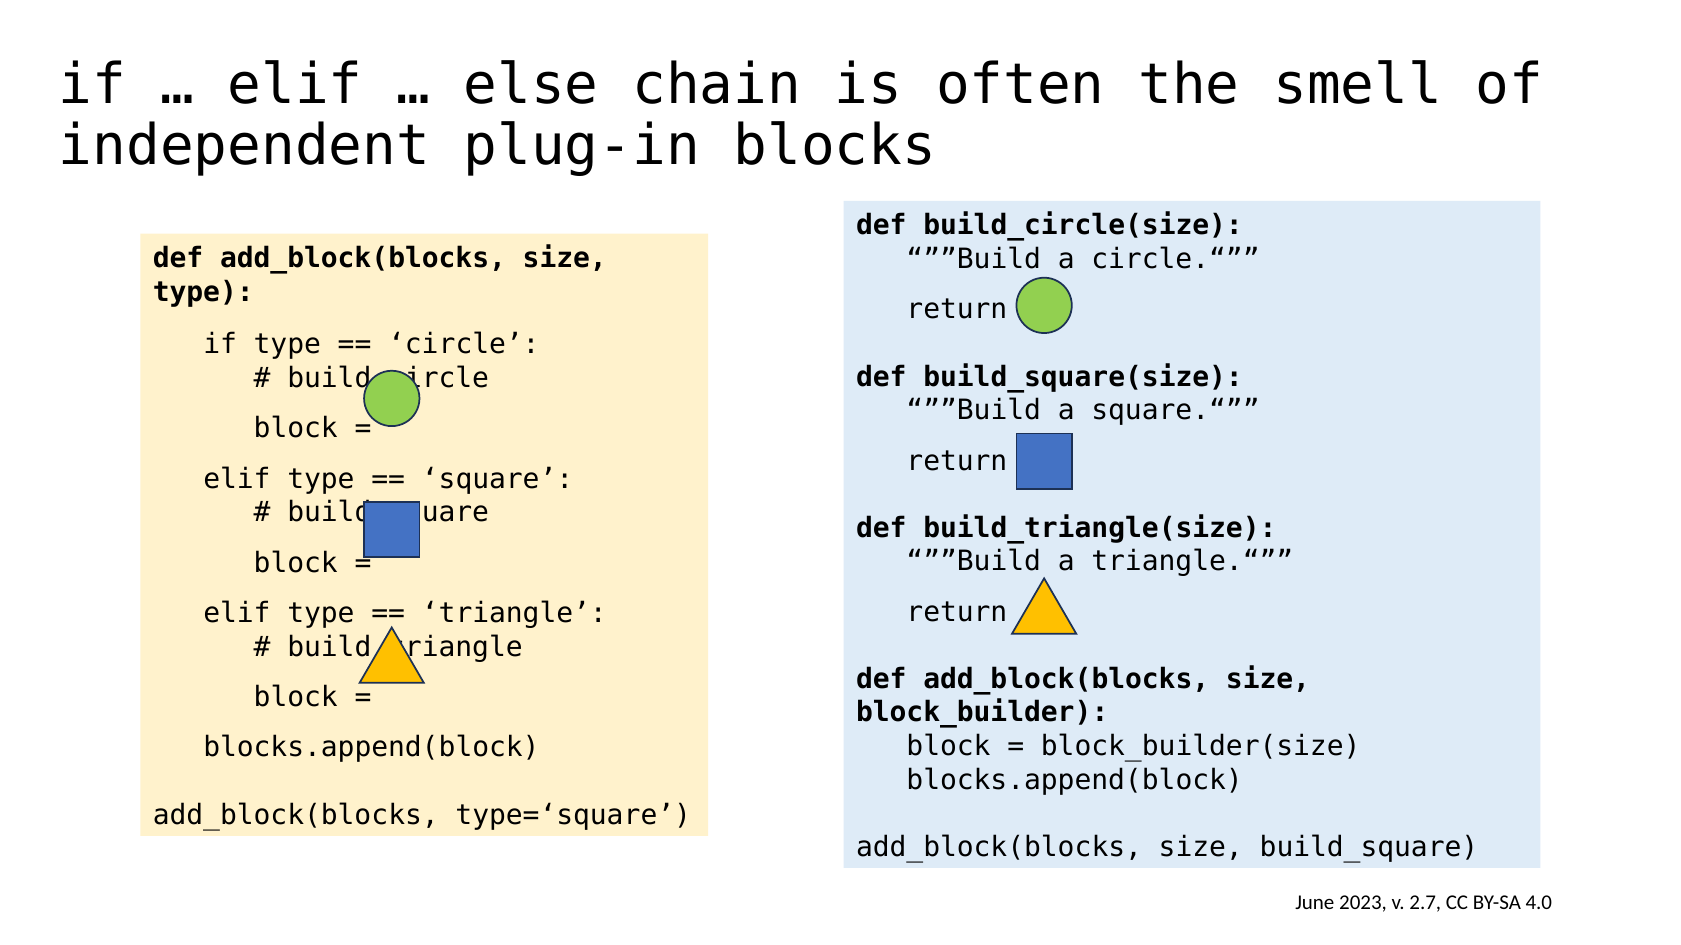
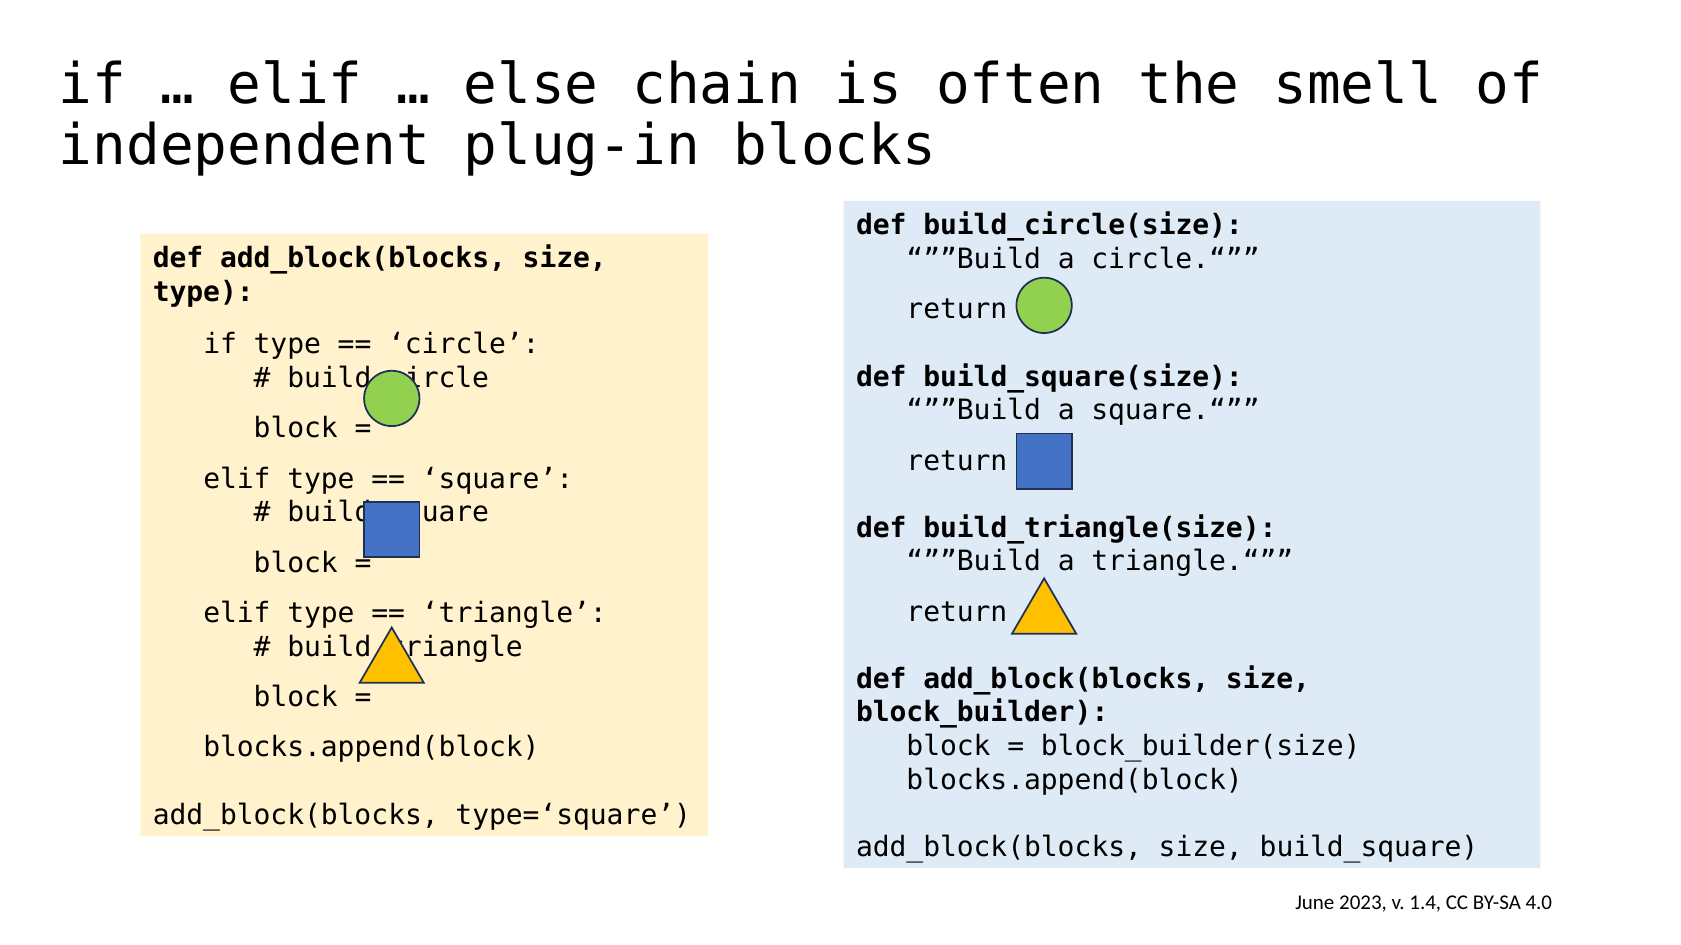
2.7: 2.7 -> 1.4
